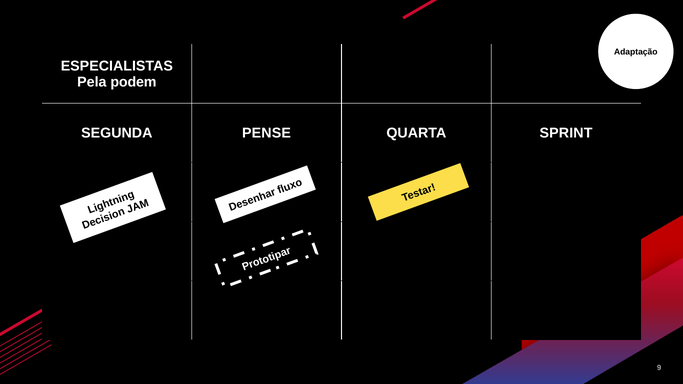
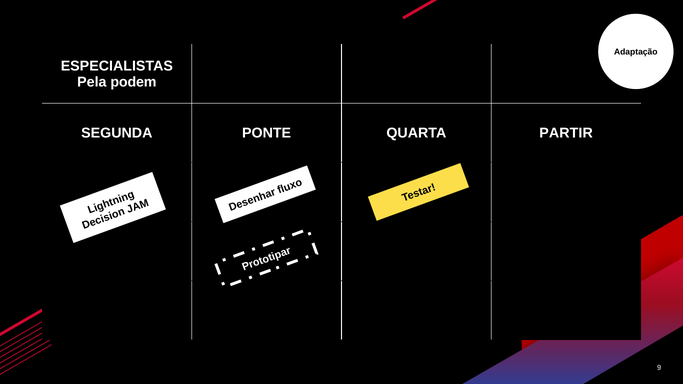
PENSE: PENSE -> PONTE
SPRINT: SPRINT -> PARTIR
